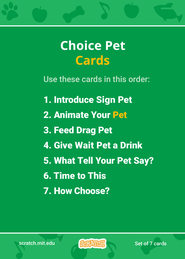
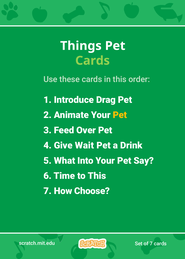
Choice: Choice -> Things
Cards at (93, 61) colour: yellow -> light green
Sign: Sign -> Drag
Drag: Drag -> Over
Tell: Tell -> Into
